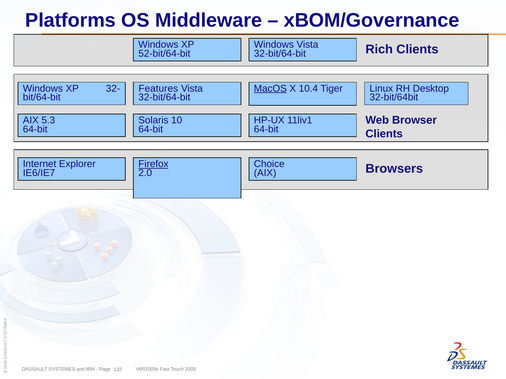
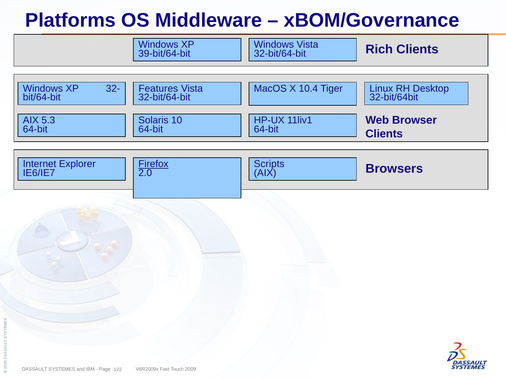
52-bit/64-bit: 52-bit/64-bit -> 39-bit/64-bit
MacOS underline: present -> none
Choice: Choice -> Scripts
